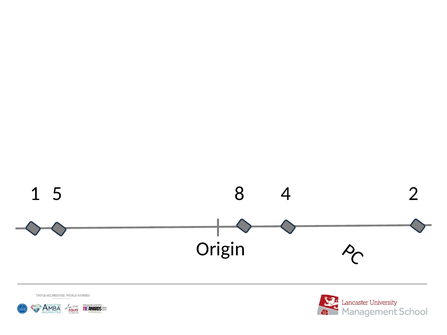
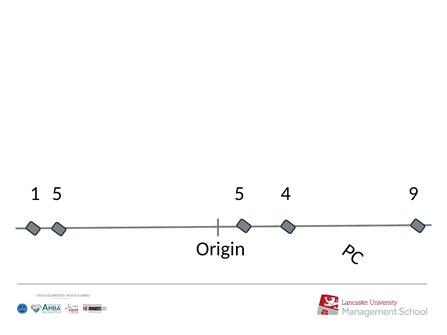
5 8: 8 -> 5
2: 2 -> 9
